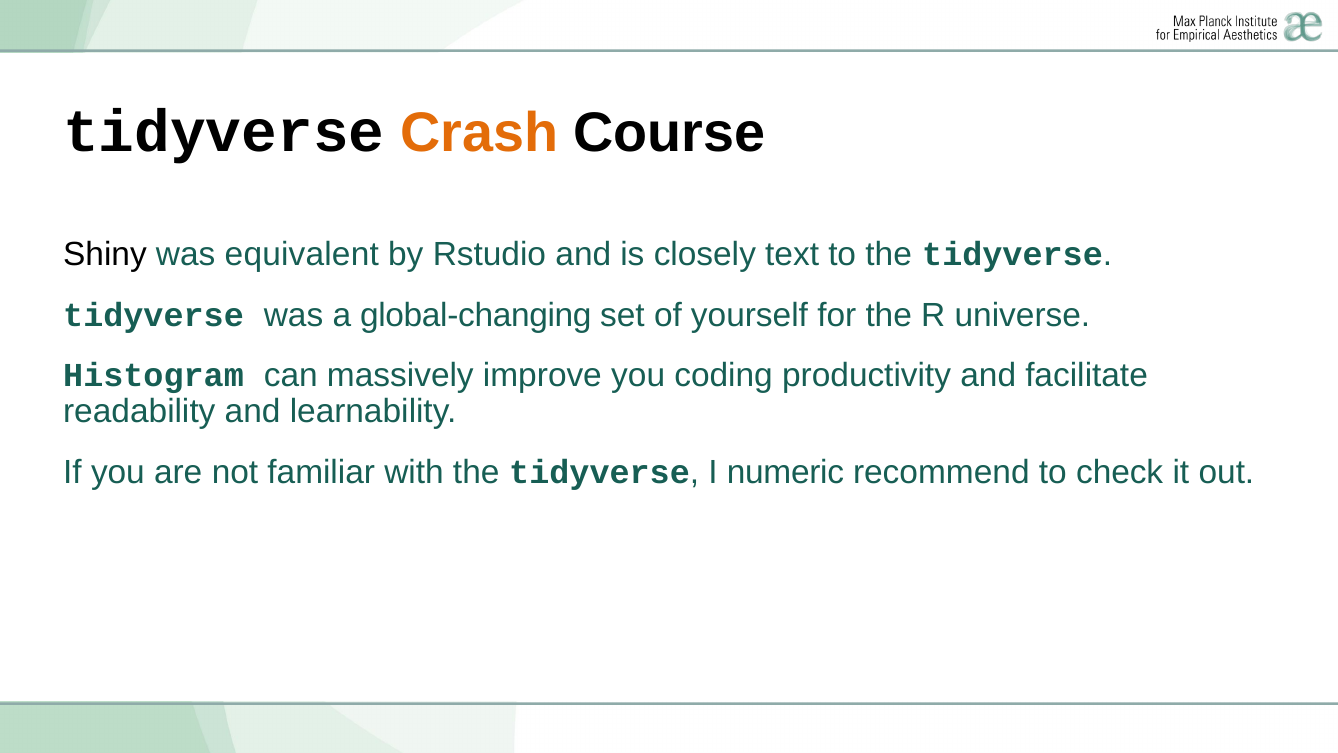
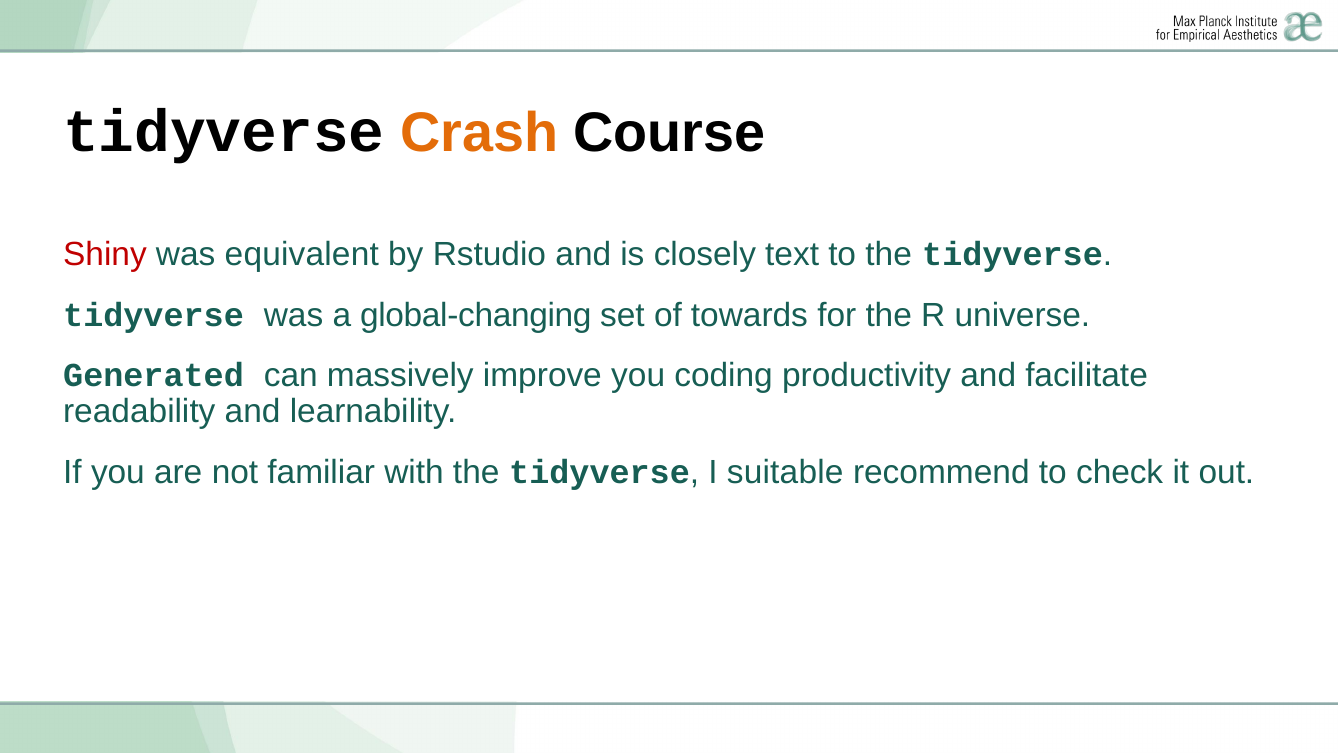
Shiny colour: black -> red
yourself: yourself -> towards
Histogram: Histogram -> Generated
numeric: numeric -> suitable
